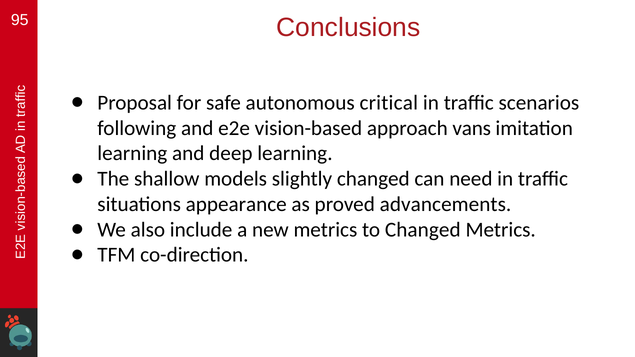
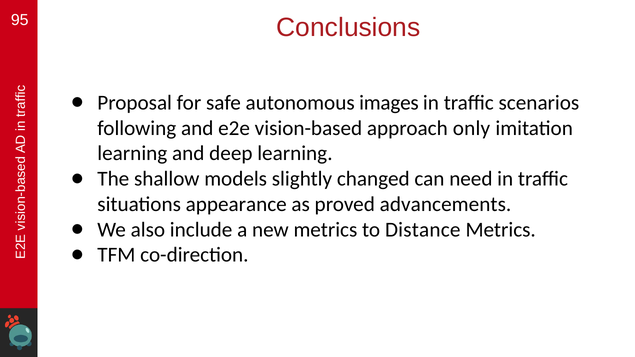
critical: critical -> images
vans: vans -> only
to Changed: Changed -> Distance
